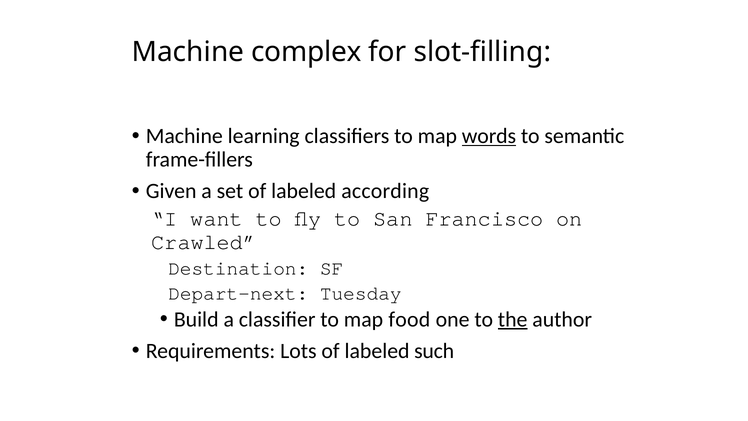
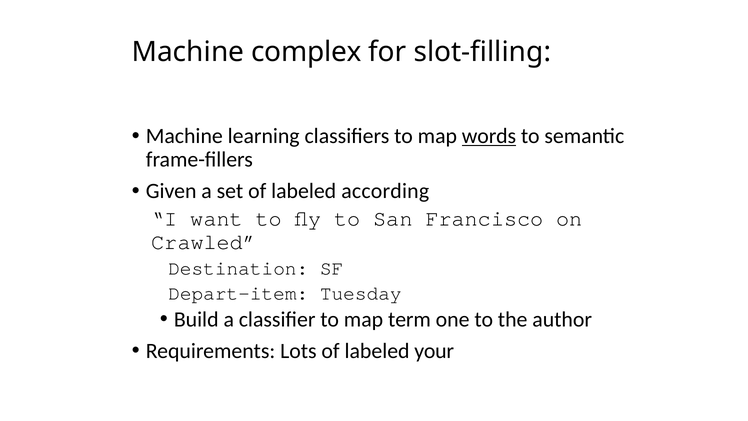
Depart-next: Depart-next -> Depart-item
food: food -> term
the underline: present -> none
such: such -> your
